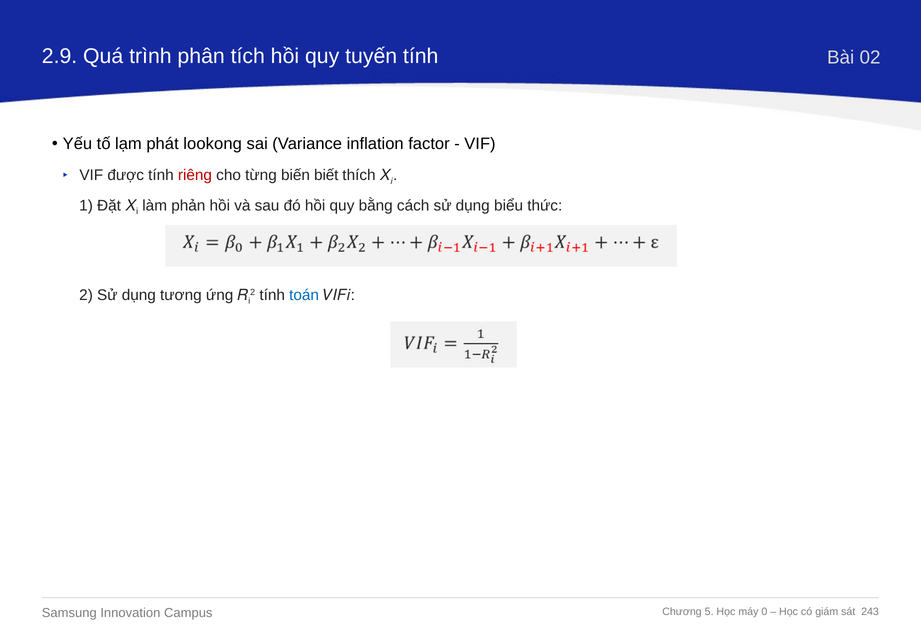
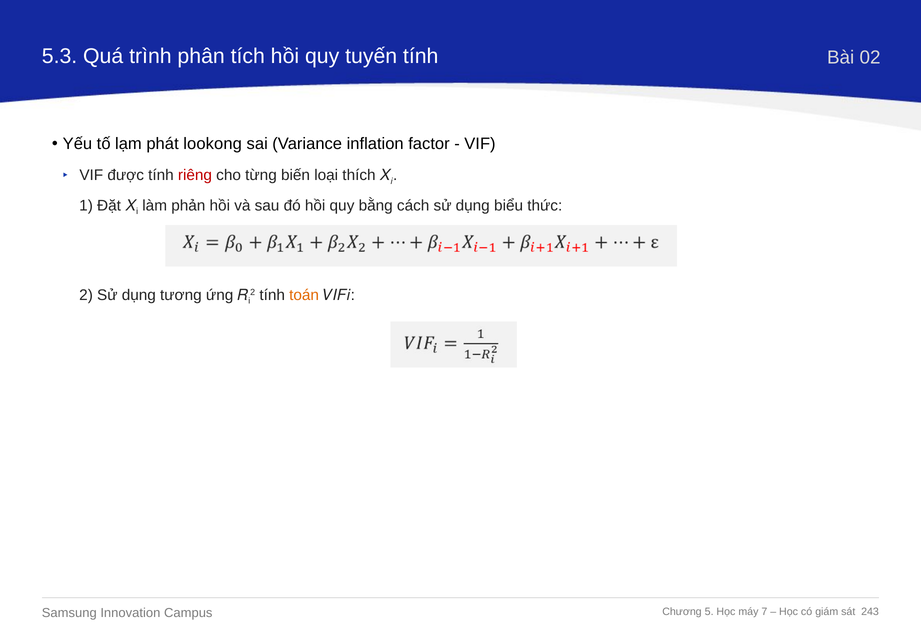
2.9: 2.9 -> 5.3
biết: biết -> loại
toán colour: blue -> orange
0: 0 -> 7
